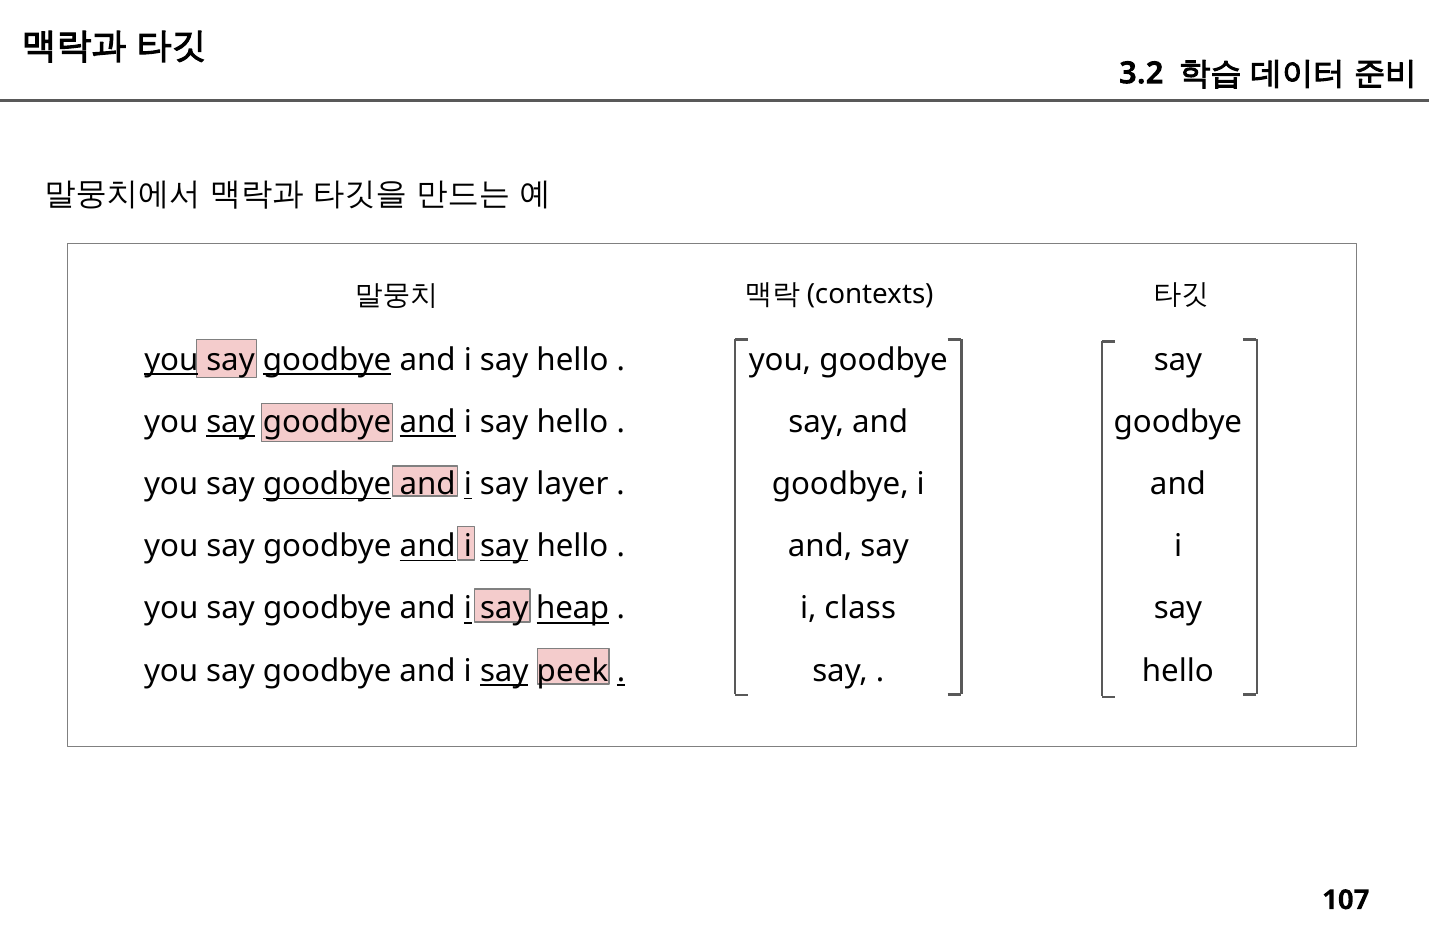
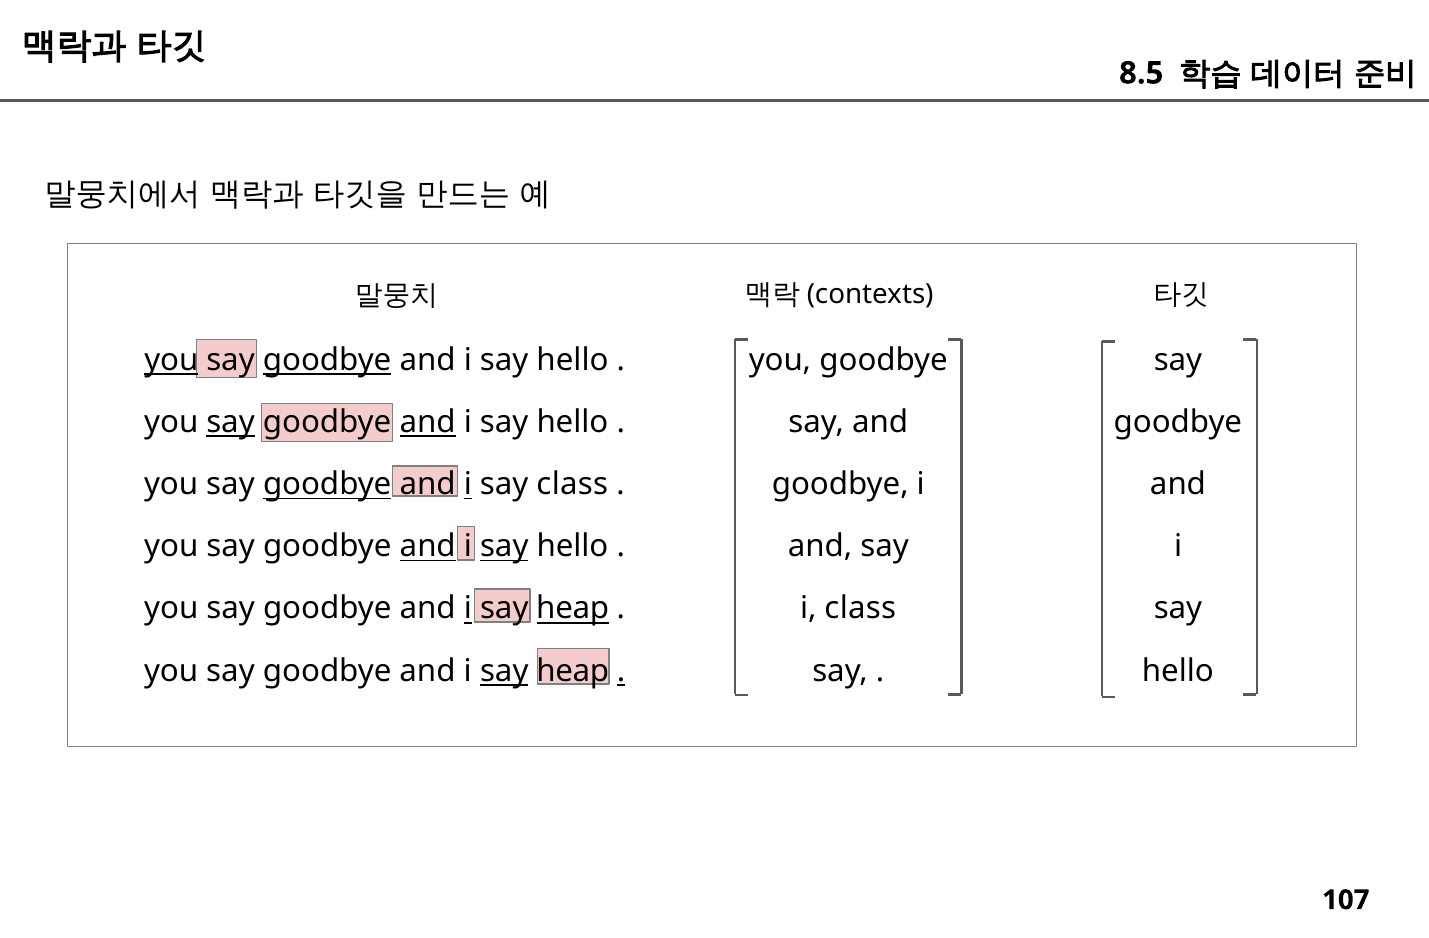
3.2: 3.2 -> 8.5
say layer: layer -> class
peek at (573, 671): peek -> heap
